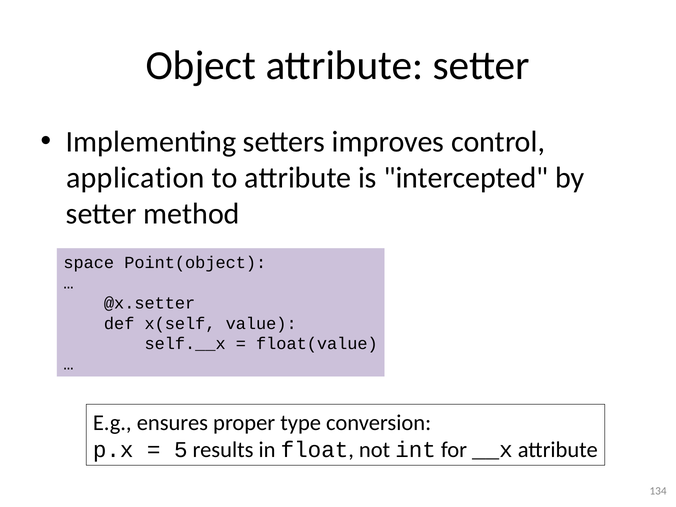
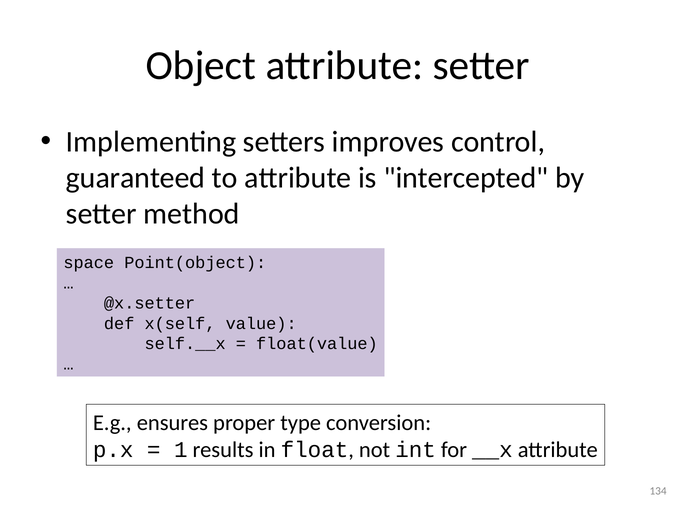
application: application -> guaranteed
5: 5 -> 1
